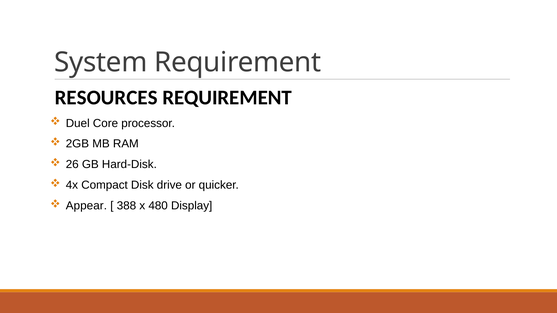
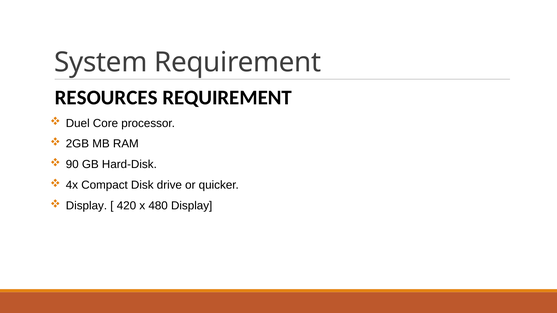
26: 26 -> 90
Appear at (86, 206): Appear -> Display
388: 388 -> 420
